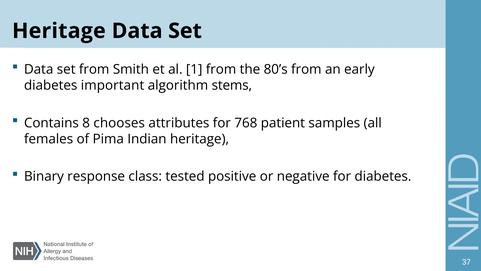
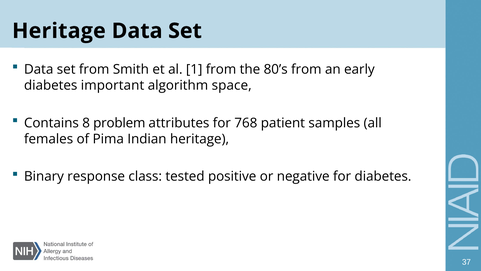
stems: stems -> space
chooses: chooses -> problem
